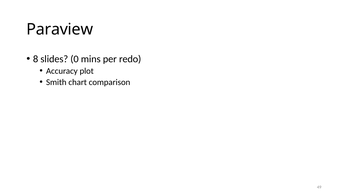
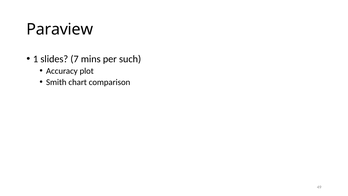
8: 8 -> 1
0: 0 -> 7
redo: redo -> such
